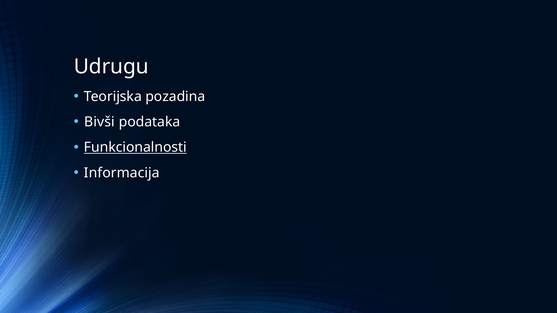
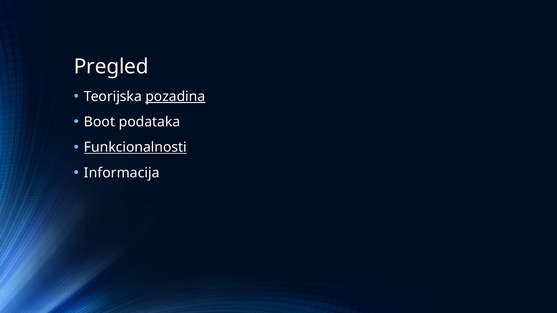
Udrugu: Udrugu -> Pregled
pozadina underline: none -> present
Bivši: Bivši -> Boot
